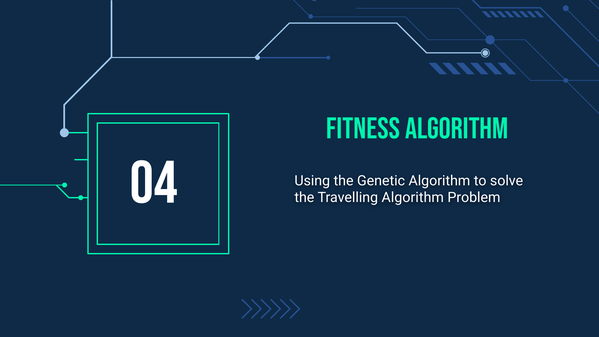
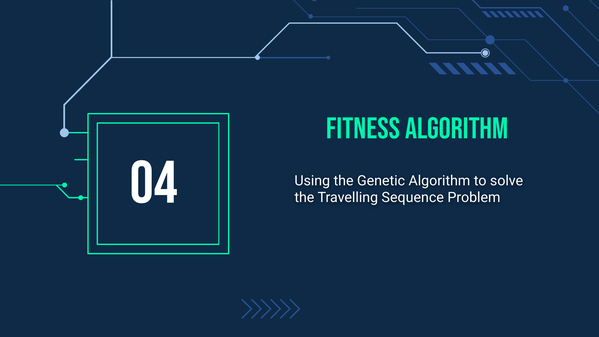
Travelling Algorithm: Algorithm -> Sequence
